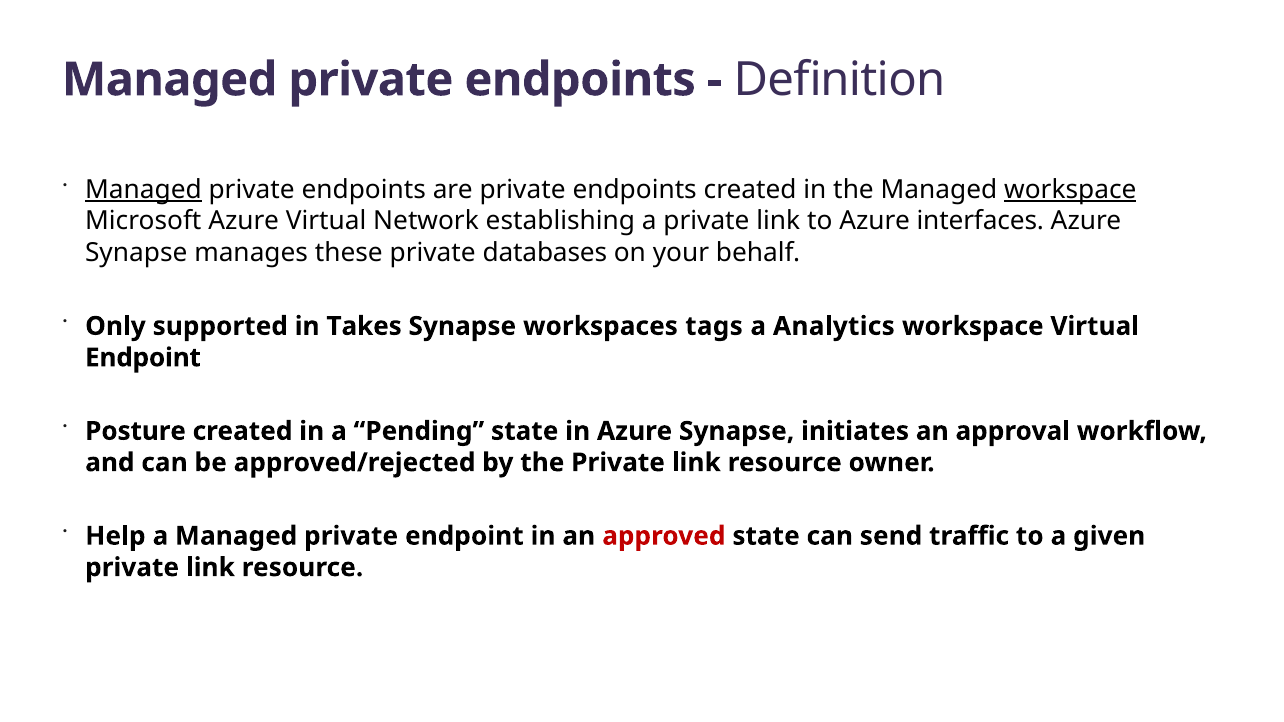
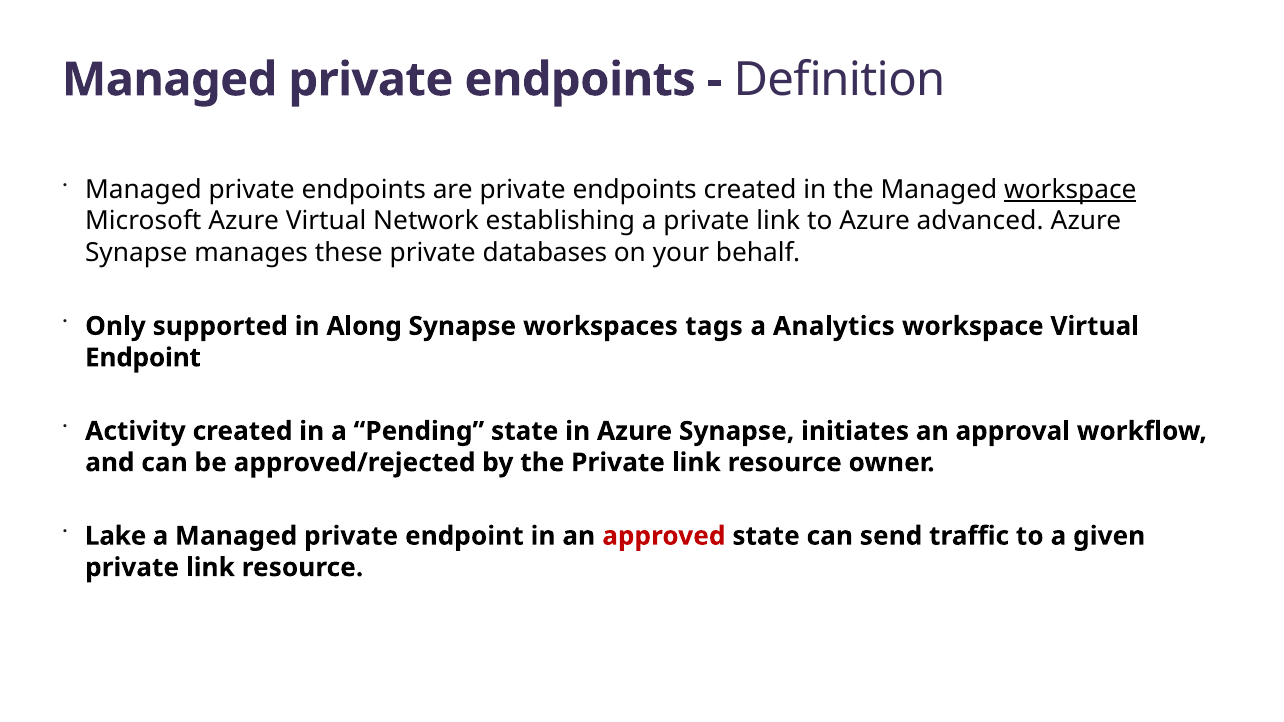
Managed at (143, 190) underline: present -> none
interfaces: interfaces -> advanced
Takes: Takes -> Along
Posture: Posture -> Activity
Help: Help -> Lake
